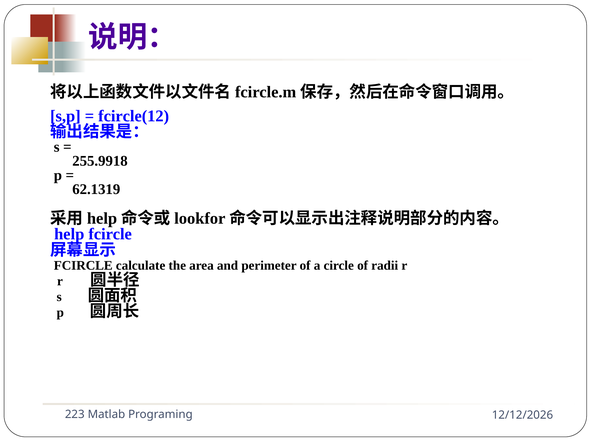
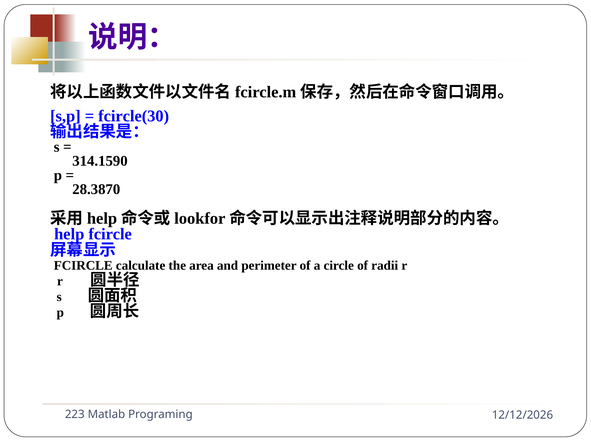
fcircle(12: fcircle(12 -> fcircle(30
255.9918: 255.9918 -> 314.1590
62.1319: 62.1319 -> 28.3870
